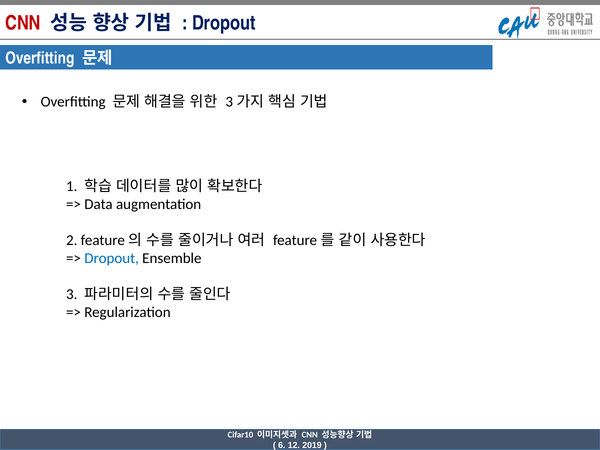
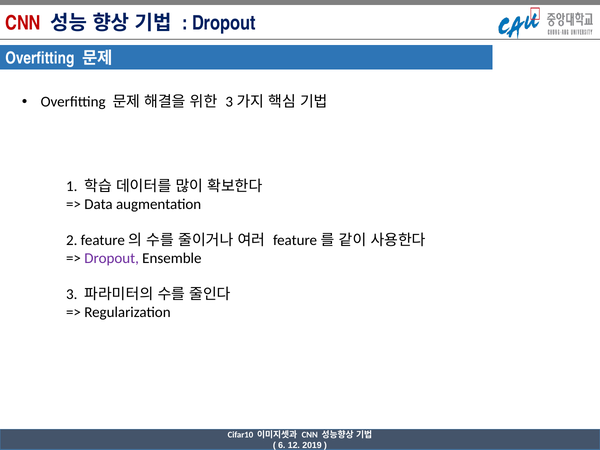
Dropout at (112, 259) colour: blue -> purple
